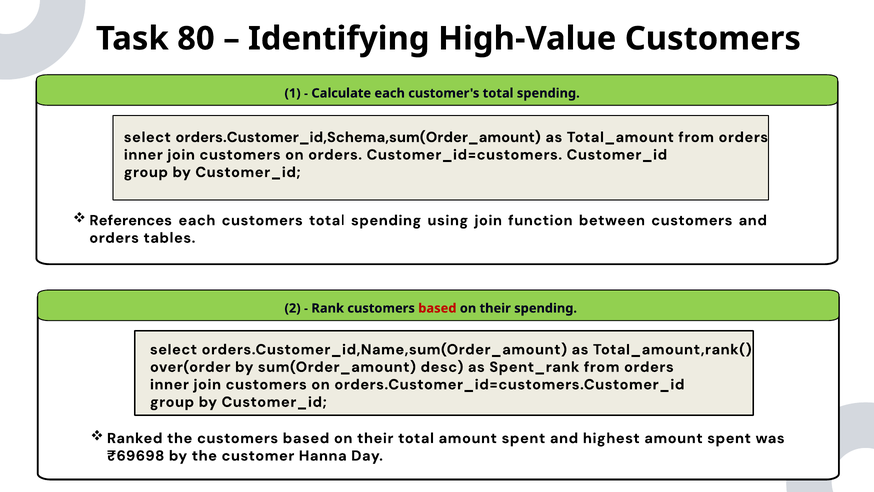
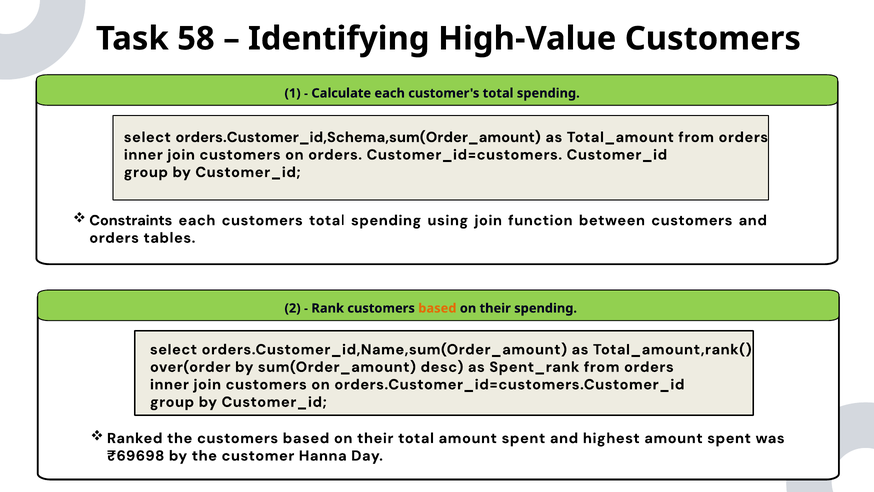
80: 80 -> 58
References: References -> Constraints
based at (437, 308) colour: red -> orange
